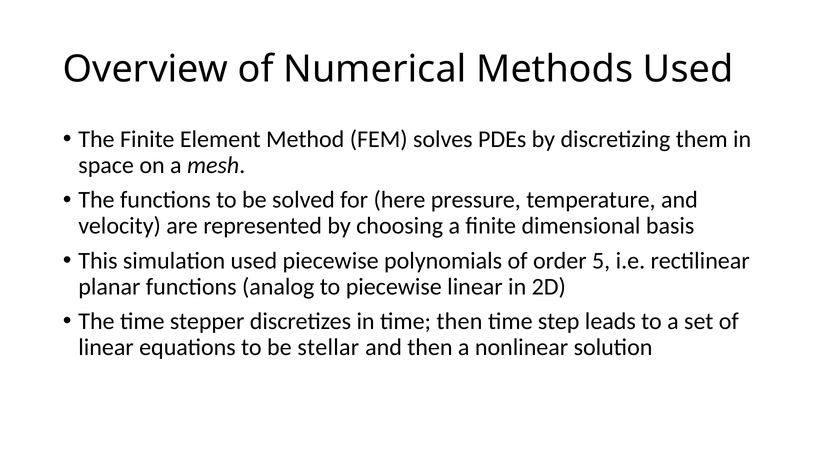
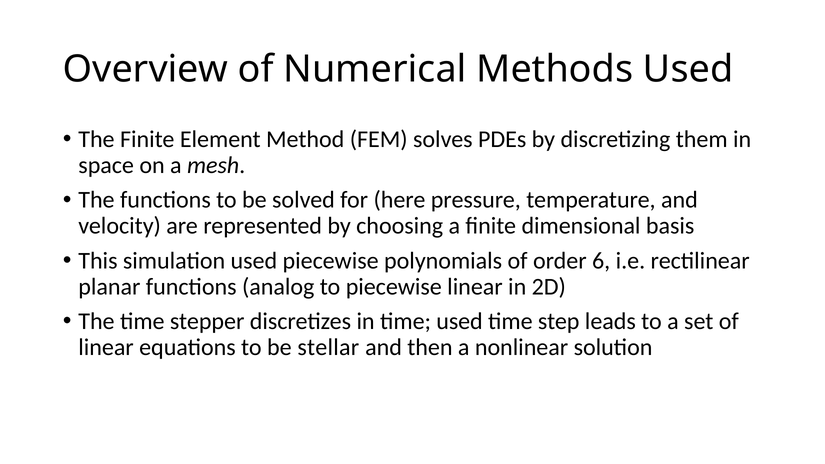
5: 5 -> 6
time then: then -> used
